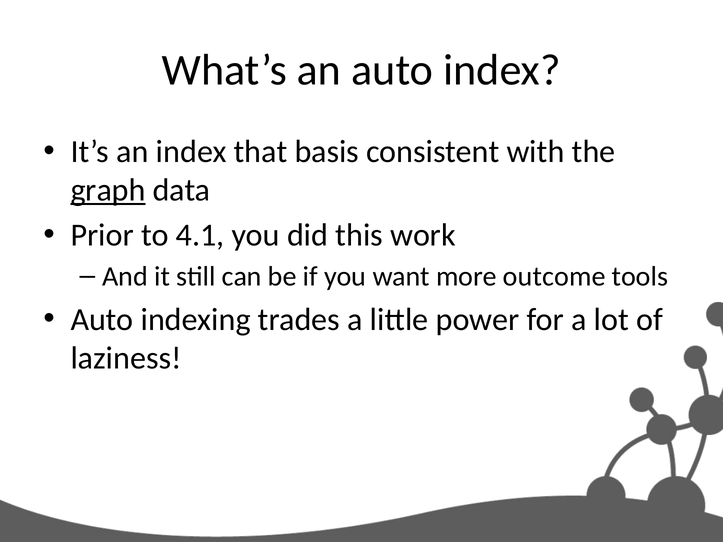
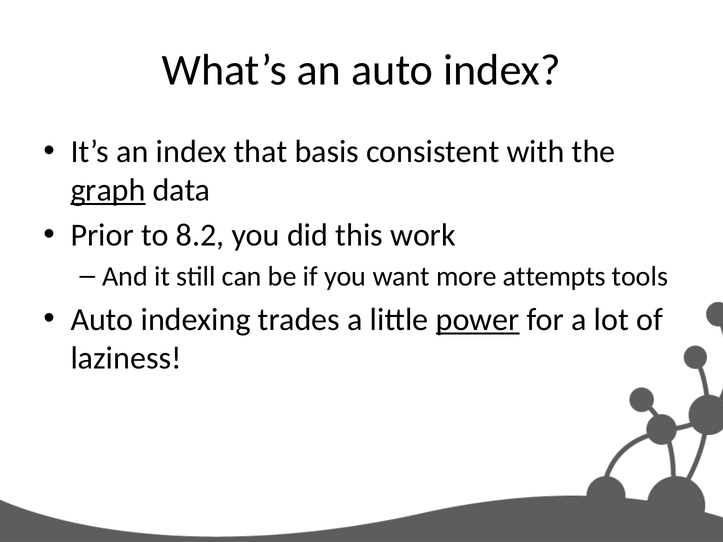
4.1: 4.1 -> 8.2
outcome: outcome -> attempts
power underline: none -> present
